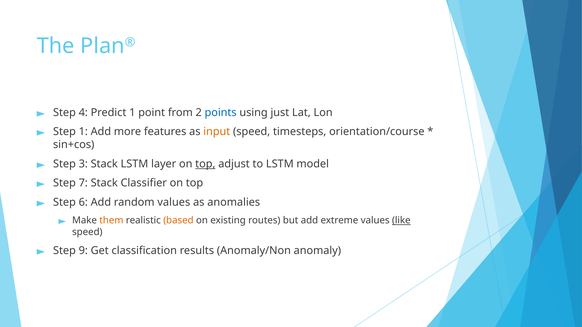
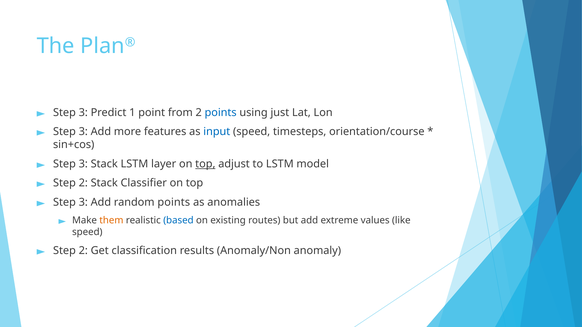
4 at (83, 113): 4 -> 3
1 at (83, 132): 1 -> 3
input colour: orange -> blue
7 at (83, 183): 7 -> 2
6 at (83, 202): 6 -> 3
random values: values -> points
based colour: orange -> blue
like underline: present -> none
9 at (83, 251): 9 -> 2
